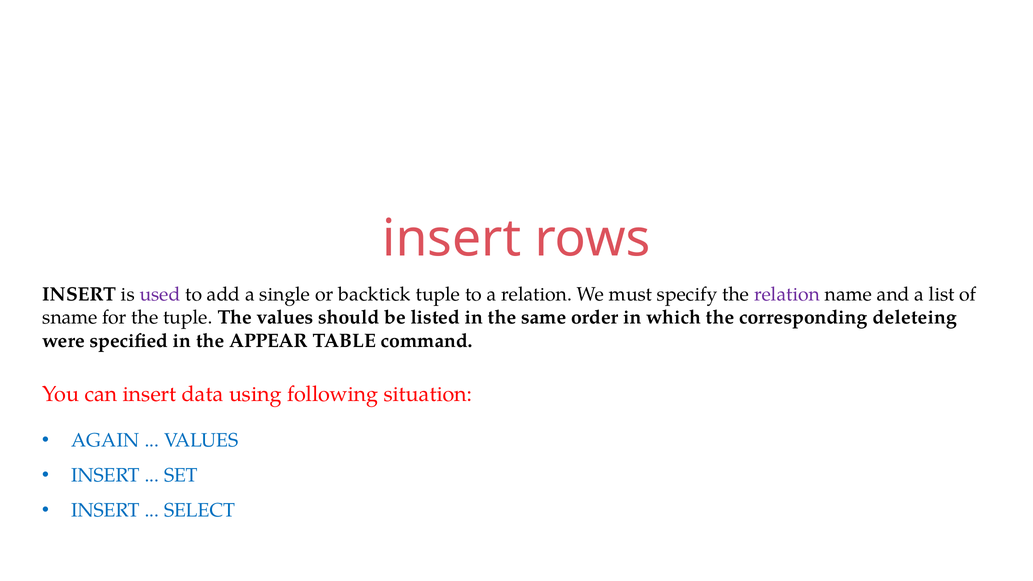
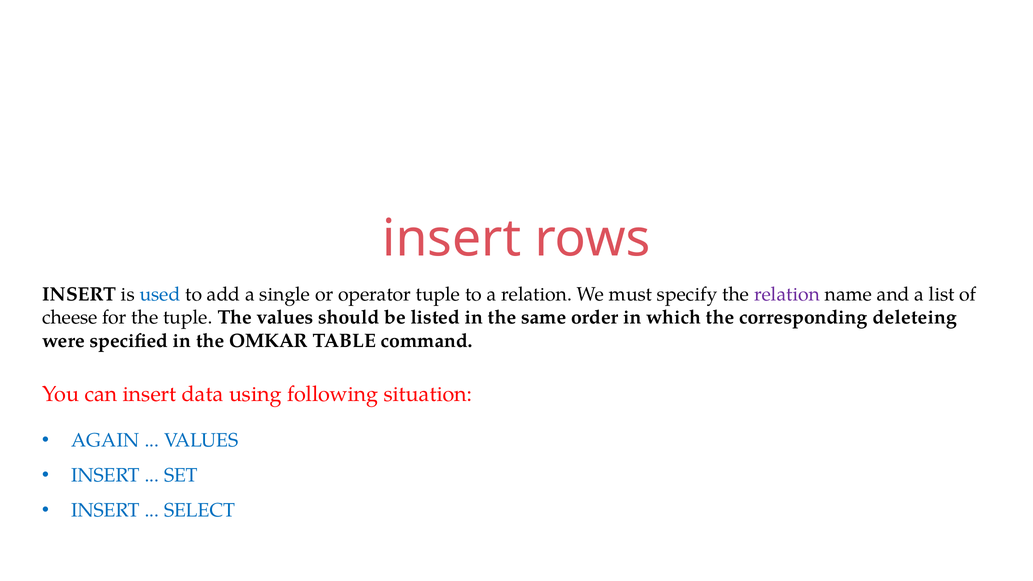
used colour: purple -> blue
backtick: backtick -> operator
sname: sname -> cheese
APPEAR: APPEAR -> OMKAR
